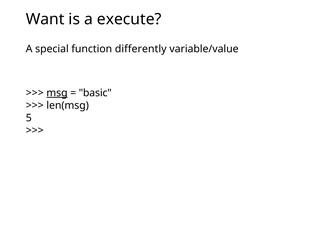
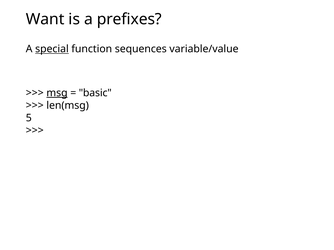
execute: execute -> prefixes
special underline: none -> present
differently: differently -> sequences
